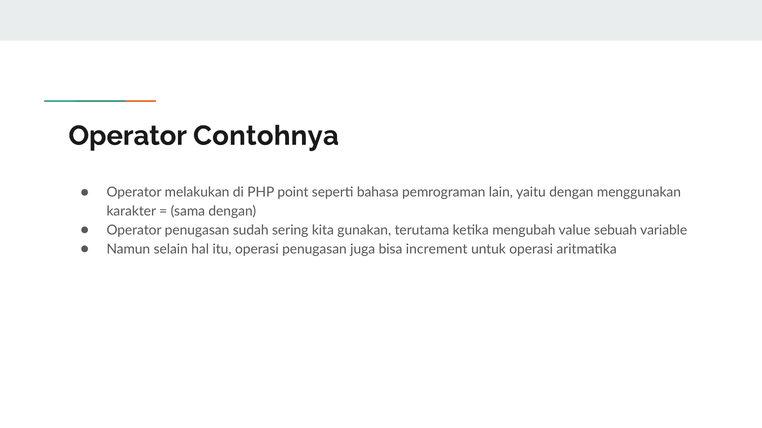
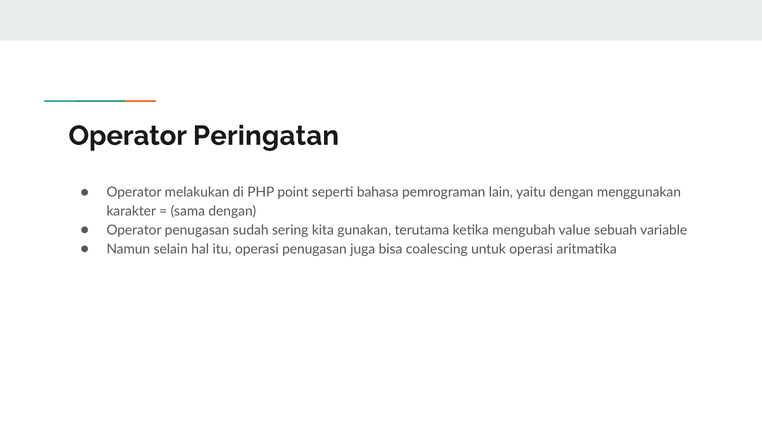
Contohnya: Contohnya -> Peringatan
increment: increment -> coalescing
